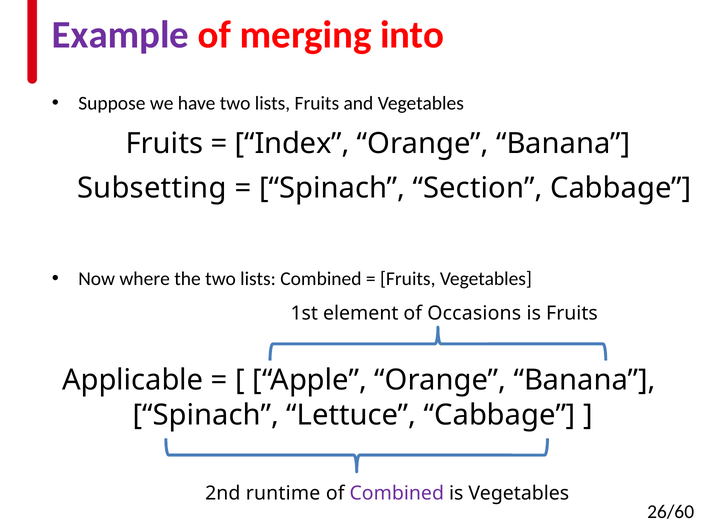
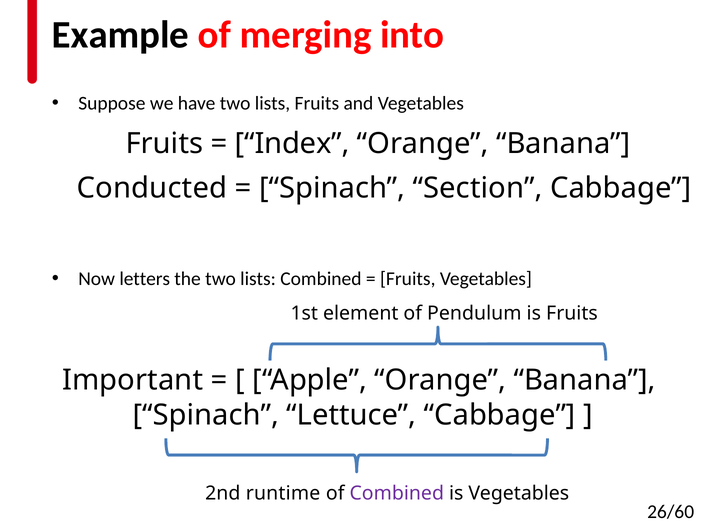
Example colour: purple -> black
Subsetting: Subsetting -> Conducted
where: where -> letters
Occasions: Occasions -> Pendulum
Applicable: Applicable -> Important
